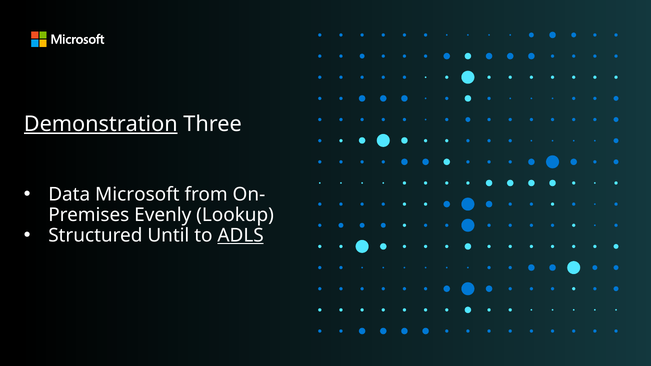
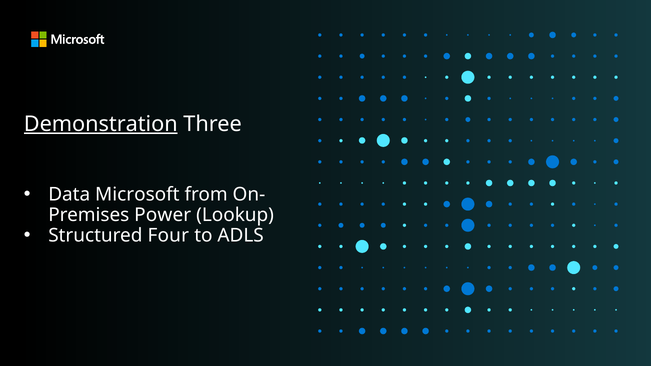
Evenly: Evenly -> Power
Until: Until -> Four
ADLS underline: present -> none
